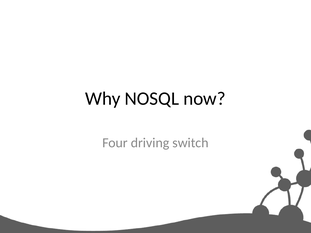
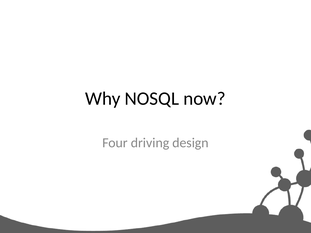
switch: switch -> design
